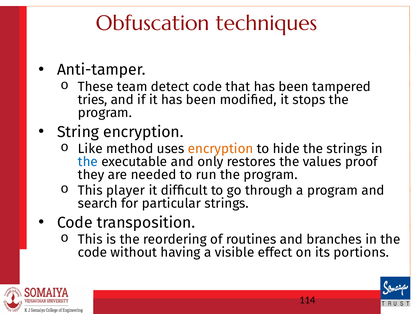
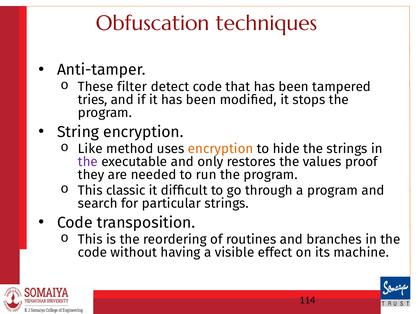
team: team -> filter
the at (88, 161) colour: blue -> purple
player: player -> classic
portions: portions -> machine
